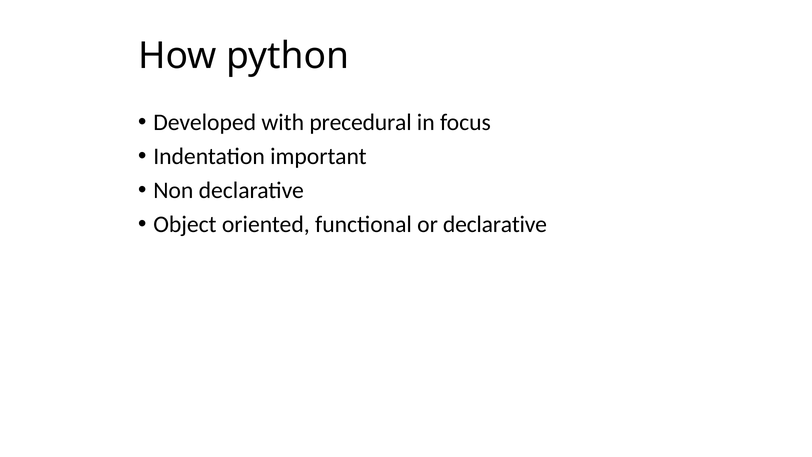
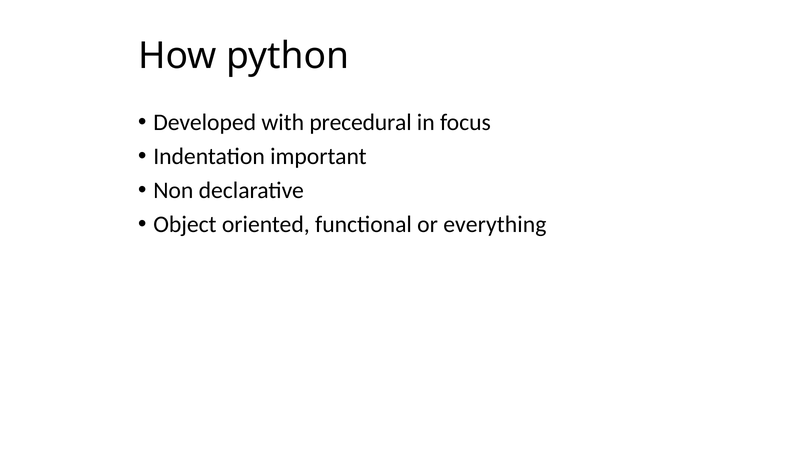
or declarative: declarative -> everything
